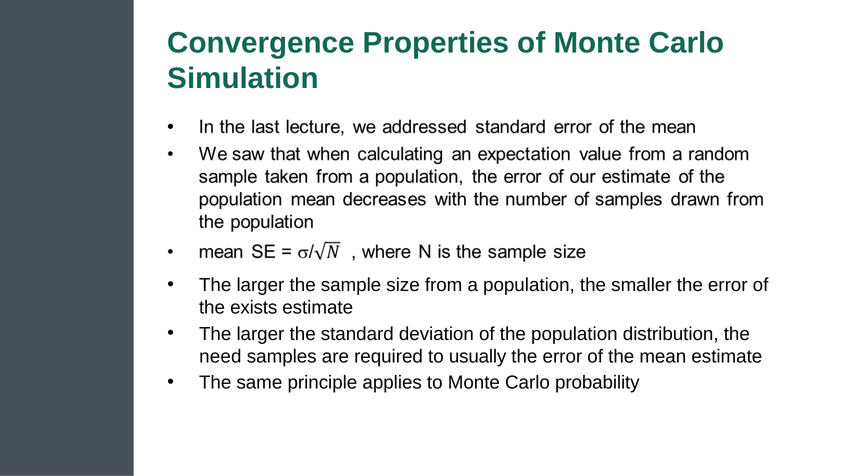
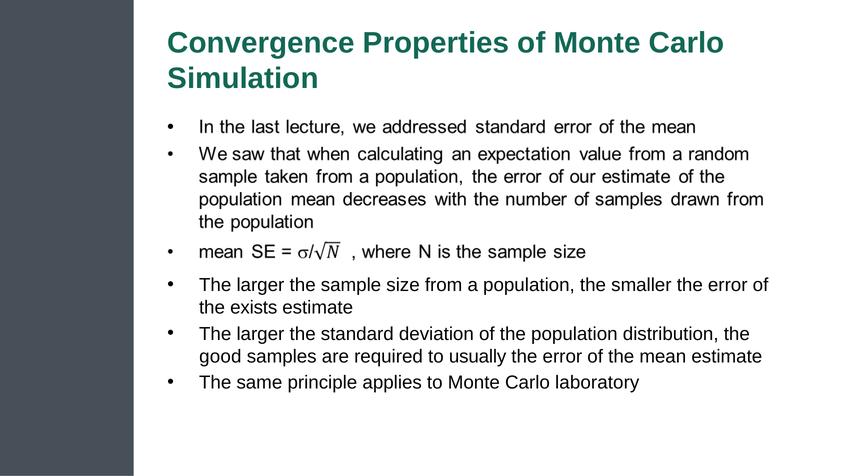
need: need -> good
probability: probability -> laboratory
